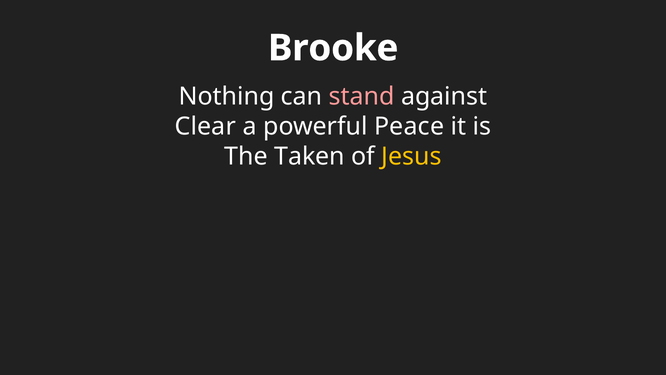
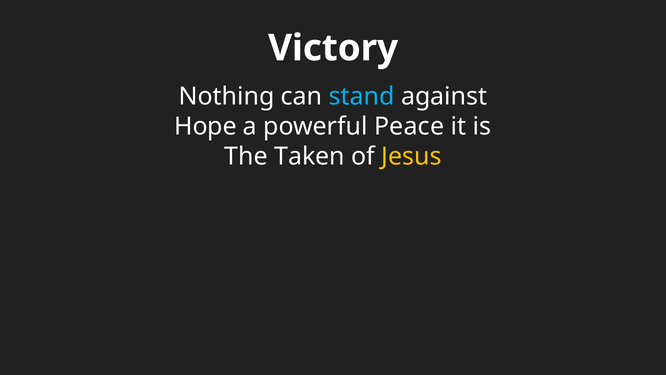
Brooke: Brooke -> Victory
stand colour: pink -> light blue
Clear: Clear -> Hope
